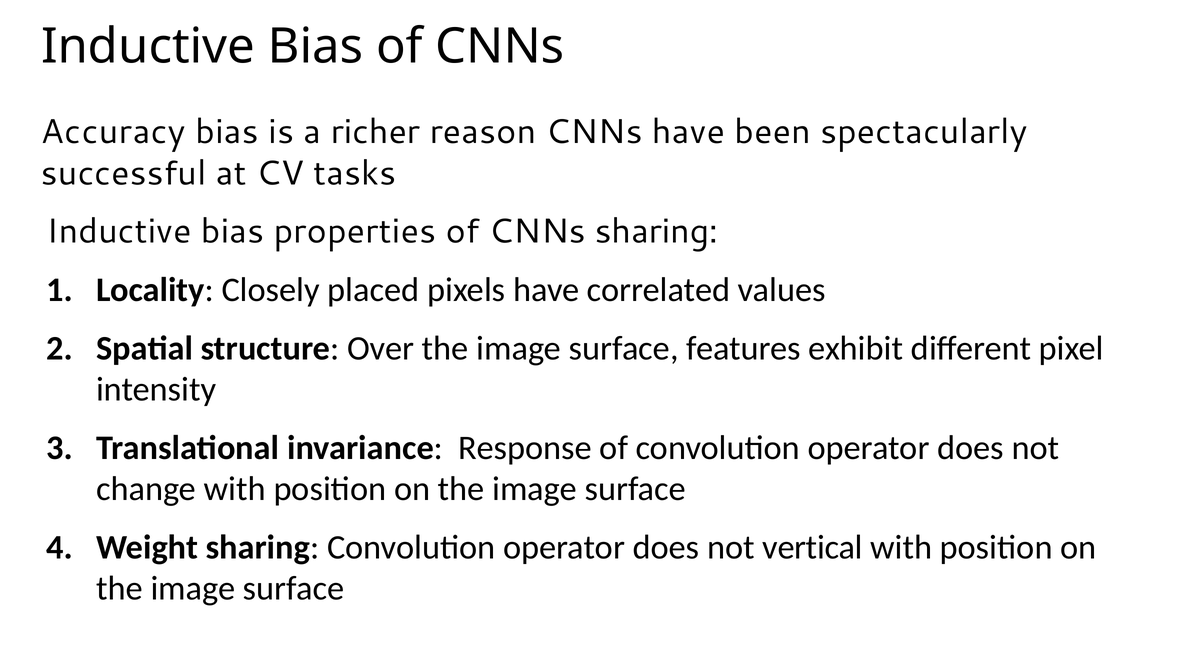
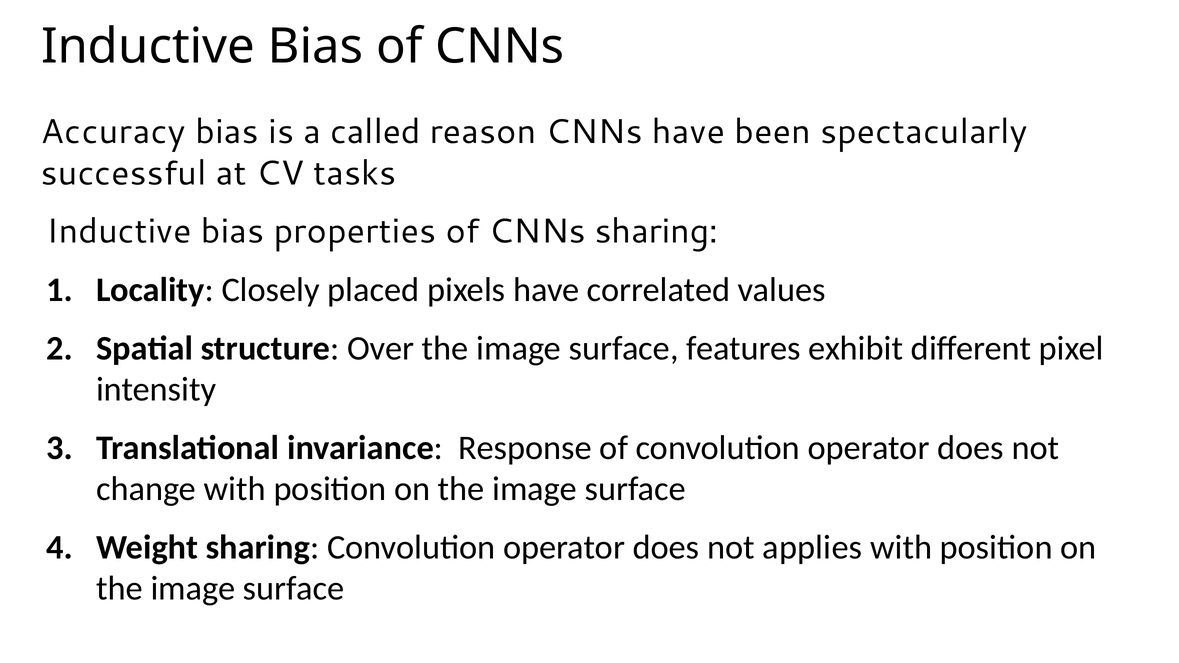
richer: richer -> called
vertical: vertical -> applies
